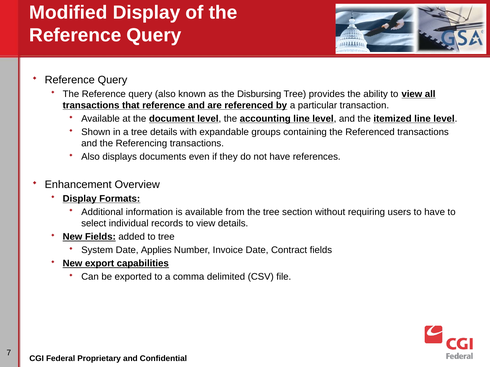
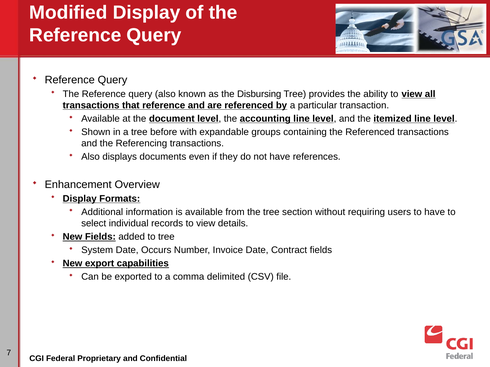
tree details: details -> before
Applies: Applies -> Occurs
